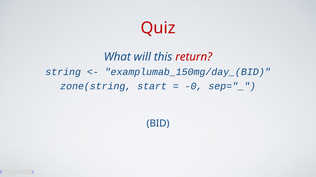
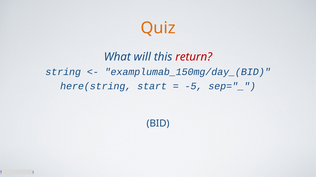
Quiz colour: red -> orange
zone(string: zone(string -> here(string
-0: -0 -> -5
